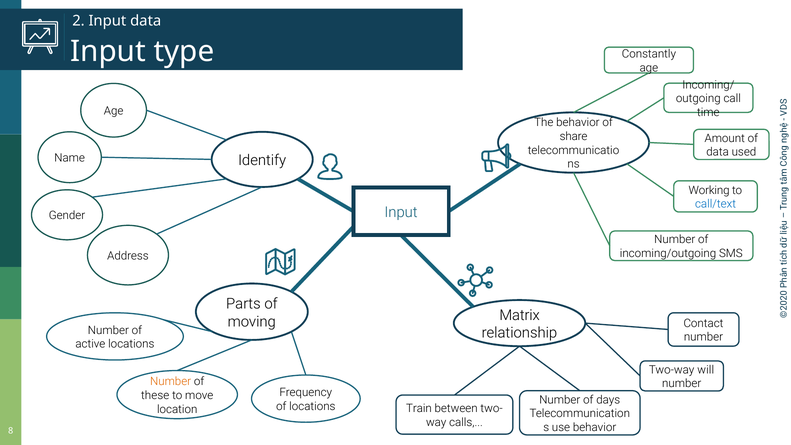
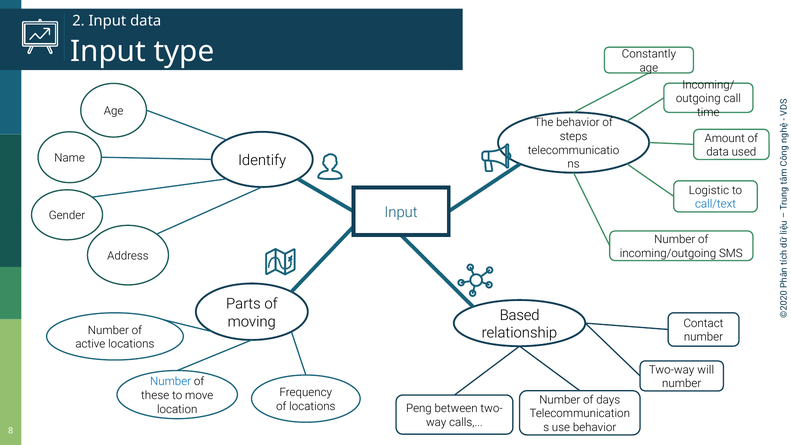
share: share -> steps
Working: Working -> Logistic
Matrix: Matrix -> Based
Number at (171, 381) colour: orange -> blue
Train: Train -> Peng
